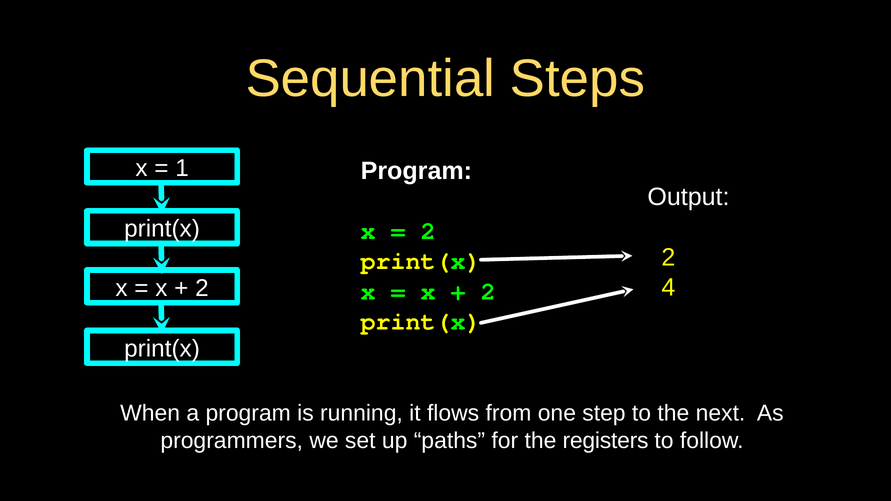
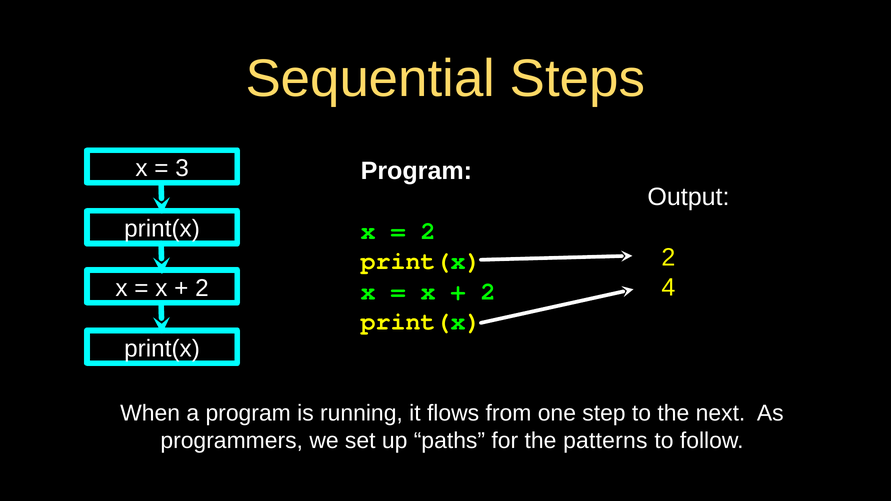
1: 1 -> 3
registers: registers -> patterns
